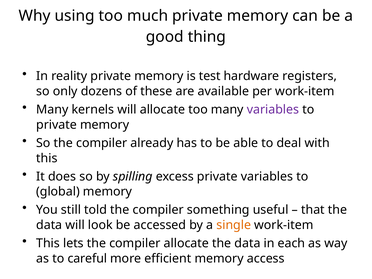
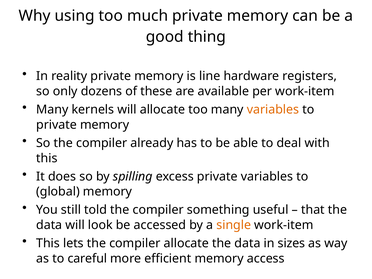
test: test -> line
variables at (273, 110) colour: purple -> orange
each: each -> sizes
